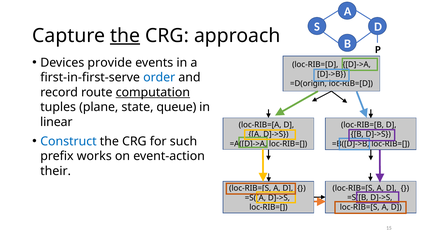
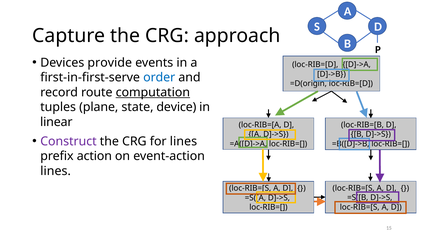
the at (125, 36) underline: present -> none
queue: queue -> device
Construct colour: blue -> purple
for such: such -> lines
works: works -> action
their at (56, 171): their -> lines
